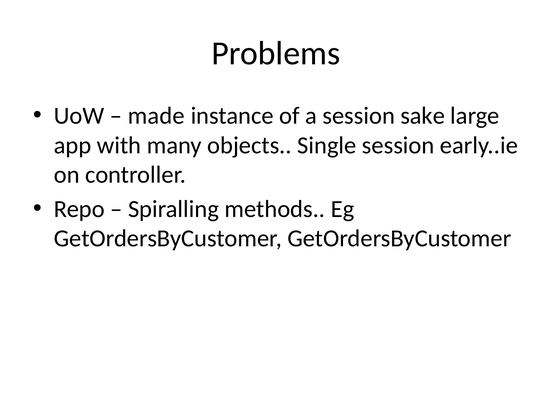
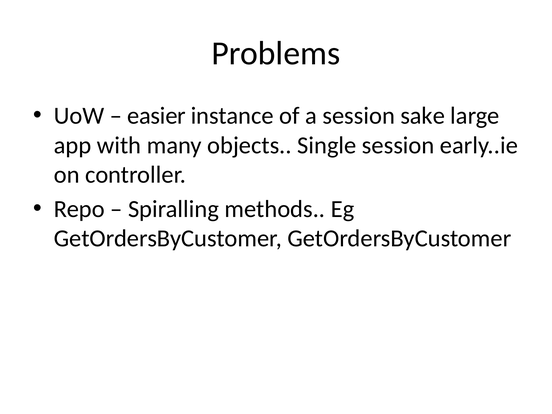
made: made -> easier
